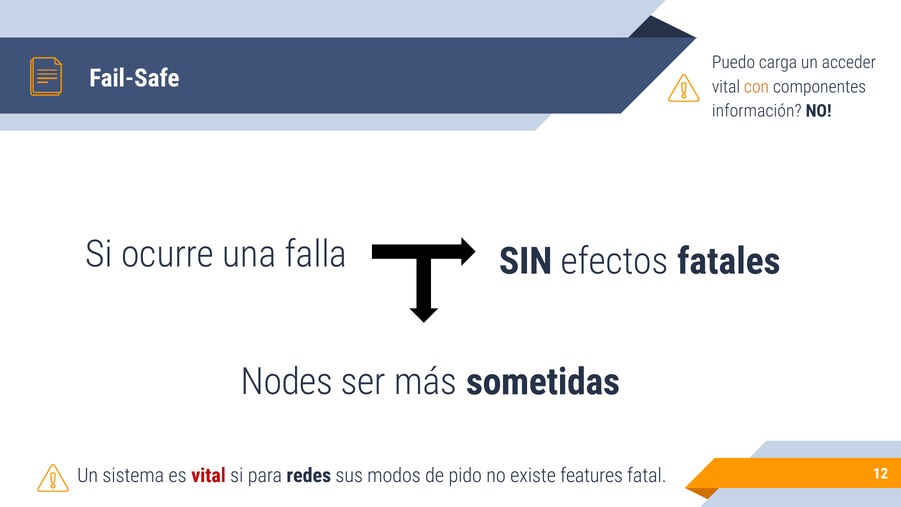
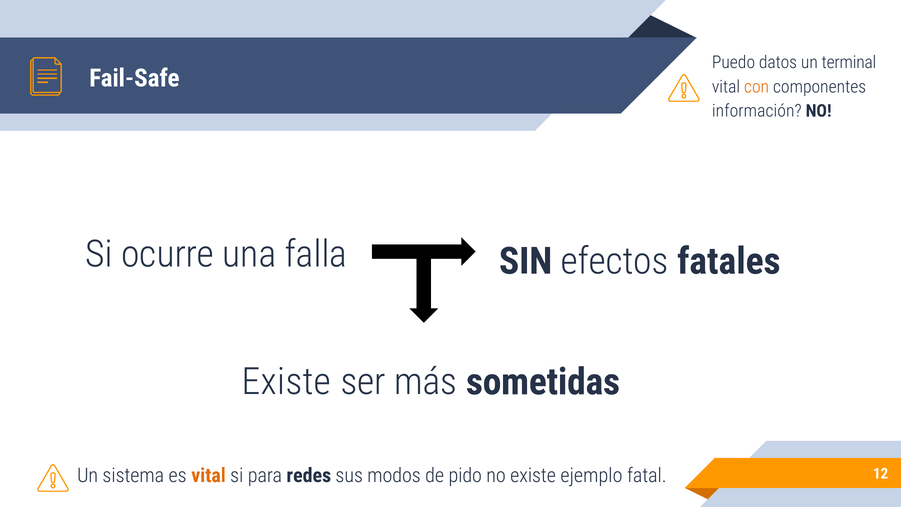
carga: carga -> datos
acceder: acceder -> terminal
Nodes at (287, 382): Nodes -> Existe
vital at (209, 475) colour: red -> orange
features: features -> ejemplo
